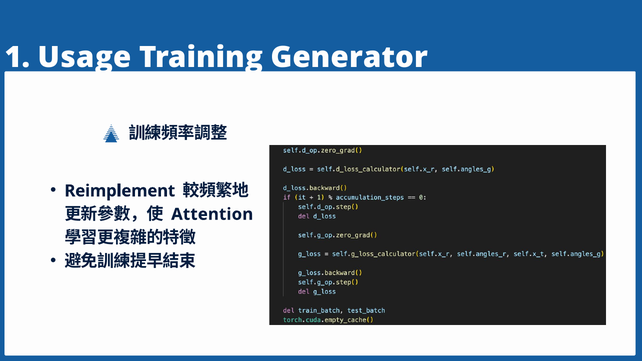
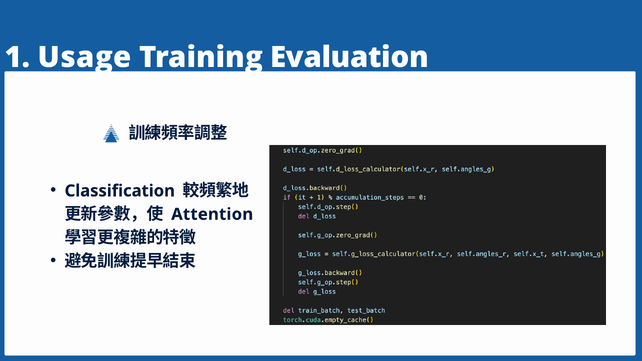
Generator: Generator -> Evaluation
Reimplement: Reimplement -> Classification
